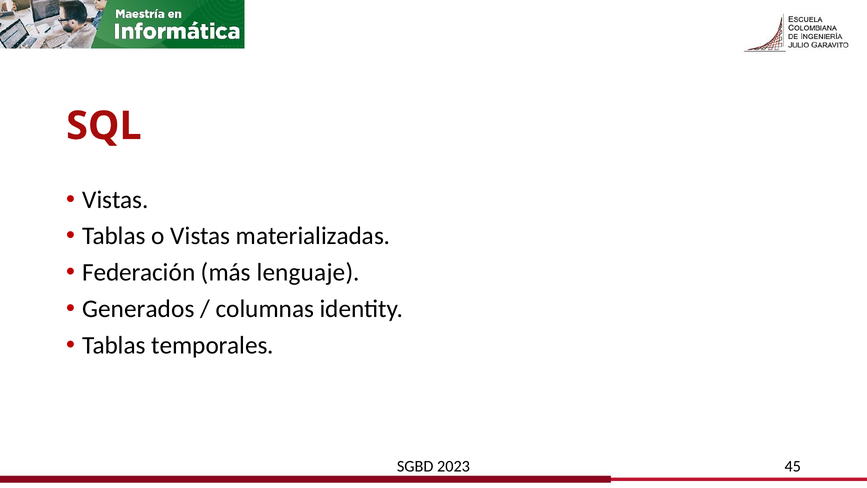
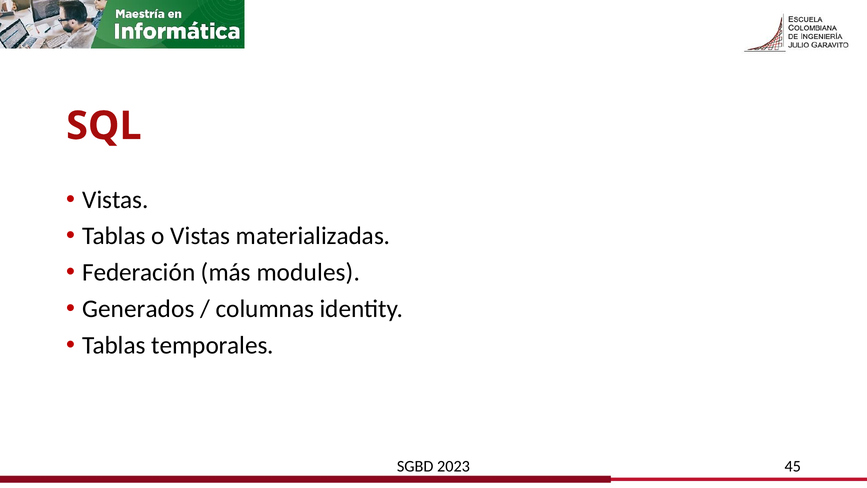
lenguaje: lenguaje -> modules
